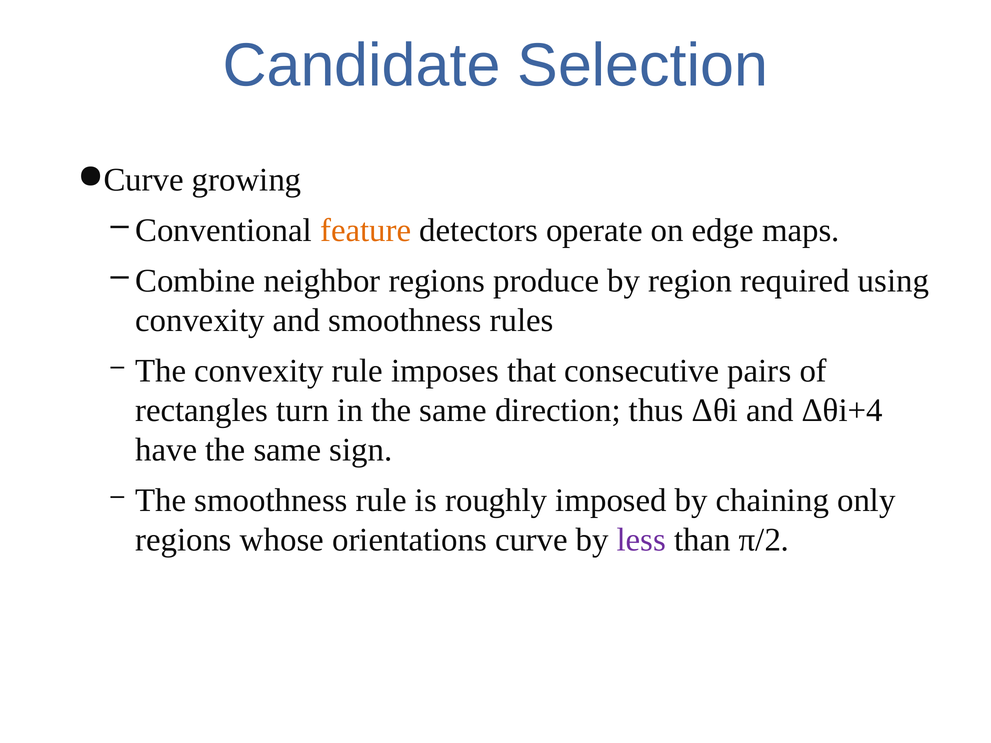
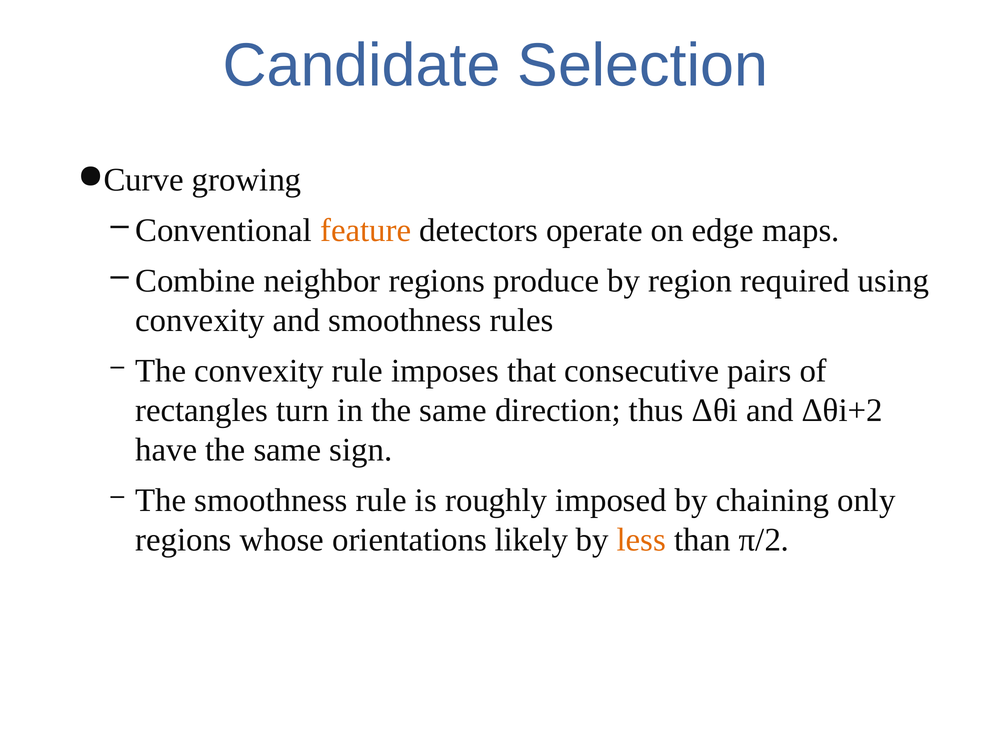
Δθi+4: Δθi+4 -> Δθi+2
orientations curve: curve -> likely
less colour: purple -> orange
